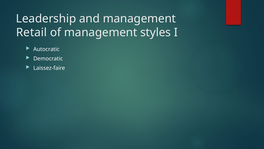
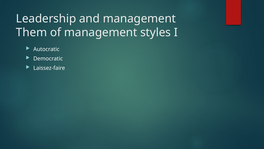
Retail: Retail -> Them
